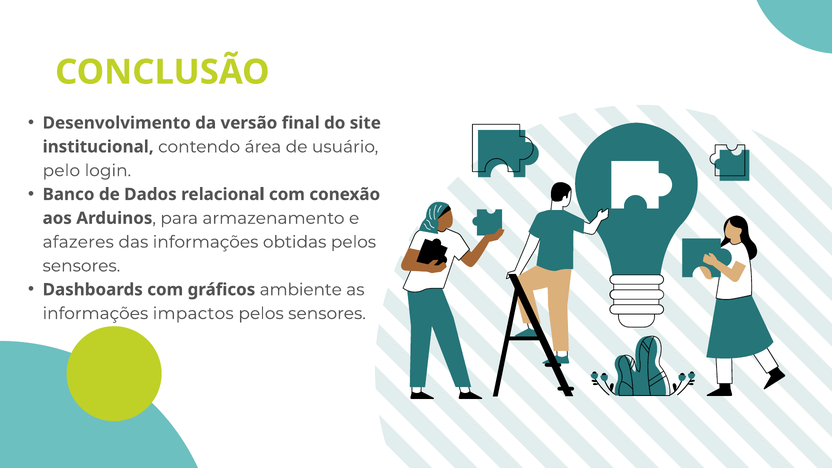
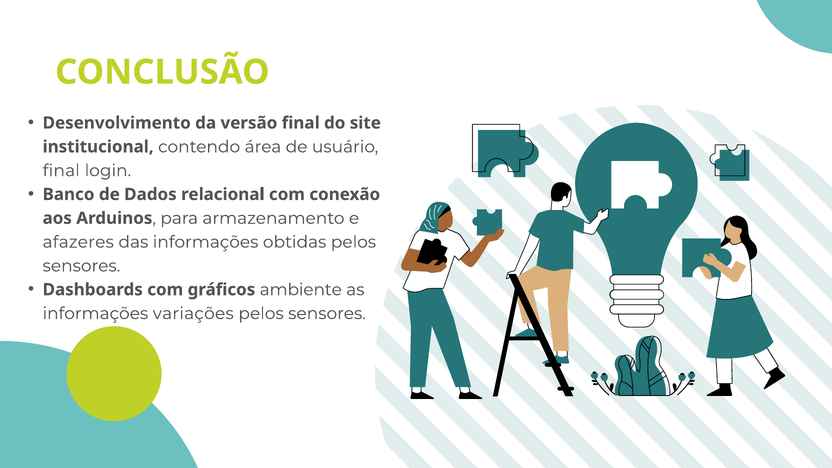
pelo at (61, 171): pelo -> final
impactos: impactos -> variações
